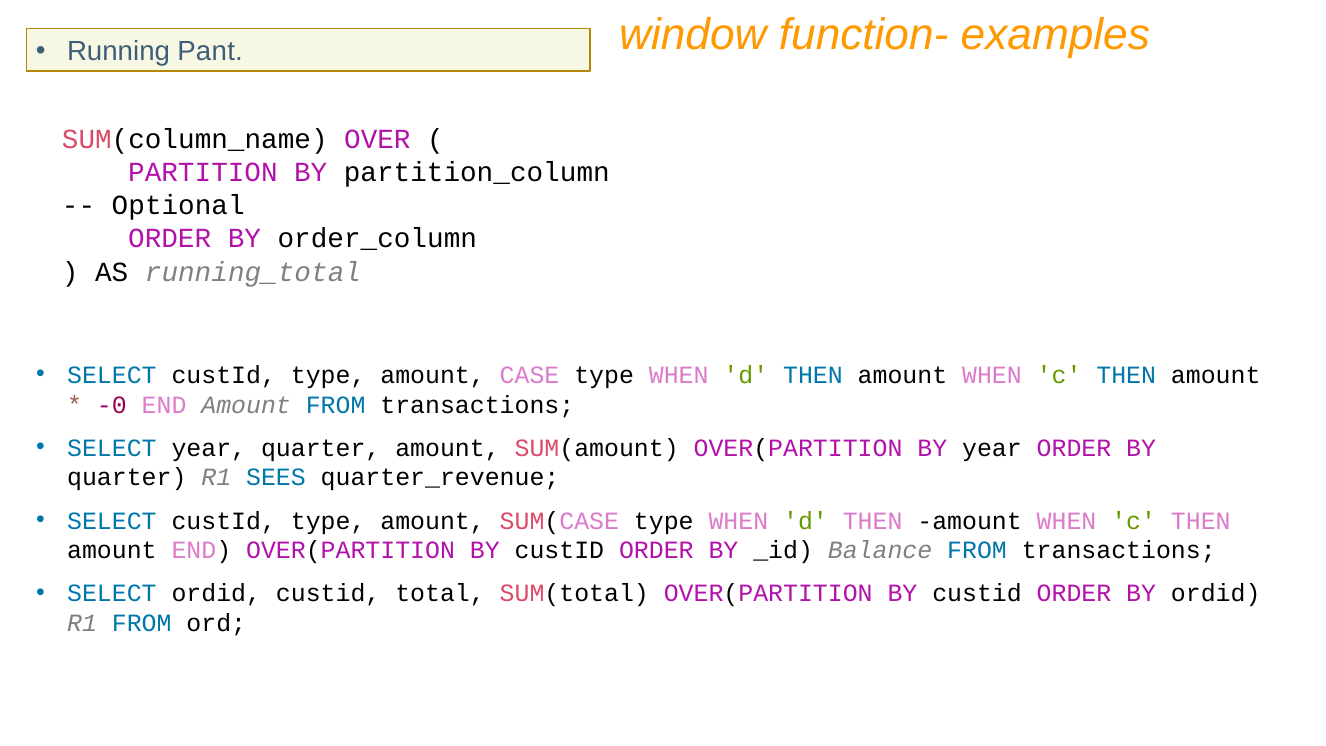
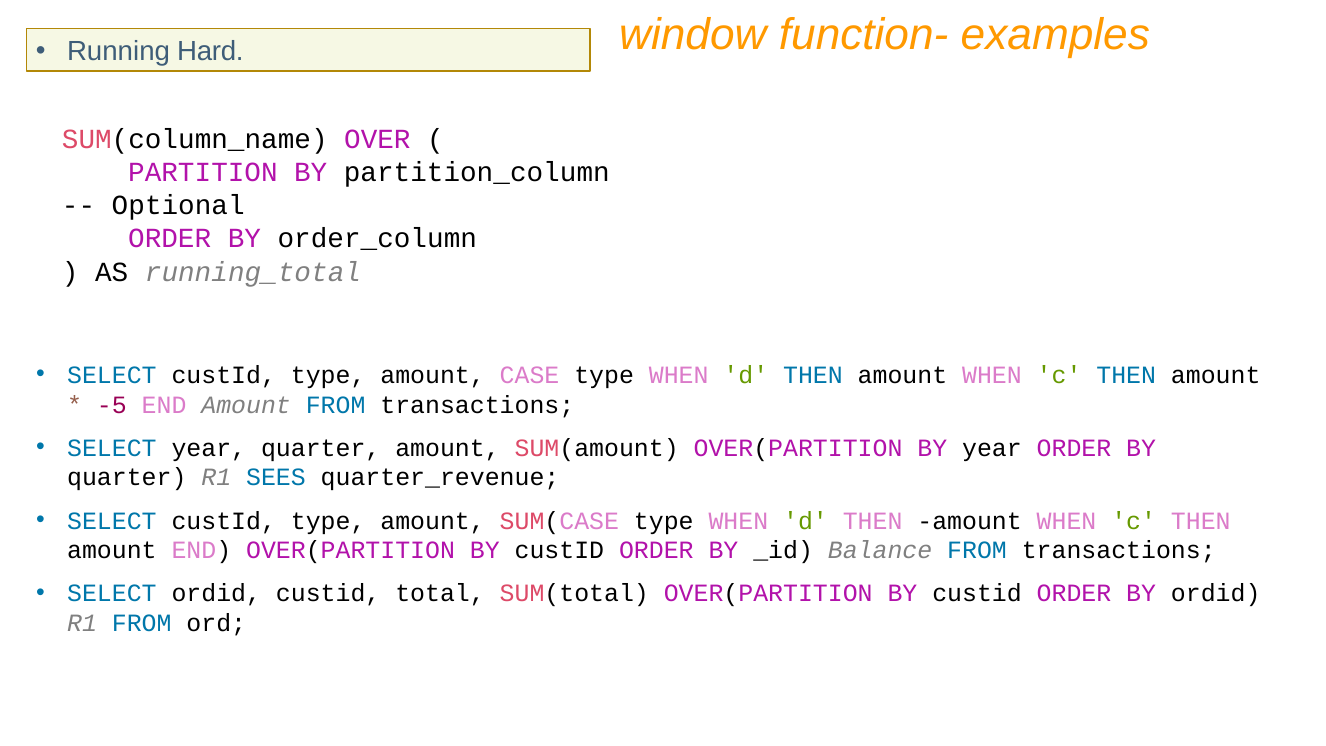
Pant: Pant -> Hard
-0: -0 -> -5
